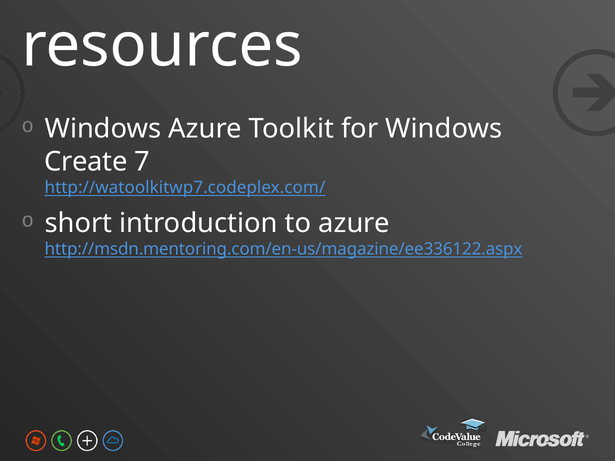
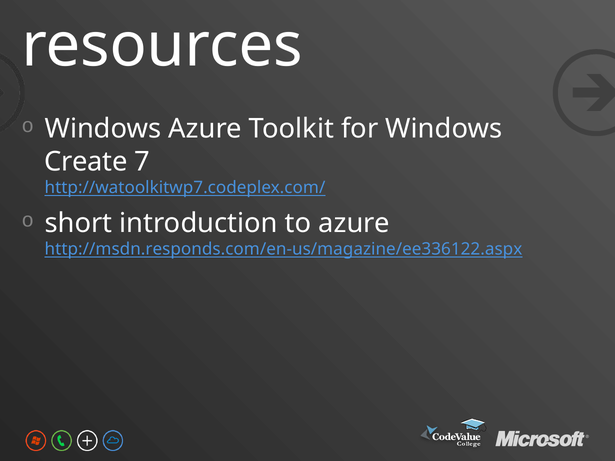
http://msdn.mentoring.com/en-us/magazine/ee336122.aspx: http://msdn.mentoring.com/en-us/magazine/ee336122.aspx -> http://msdn.responds.com/en-us/magazine/ee336122.aspx
